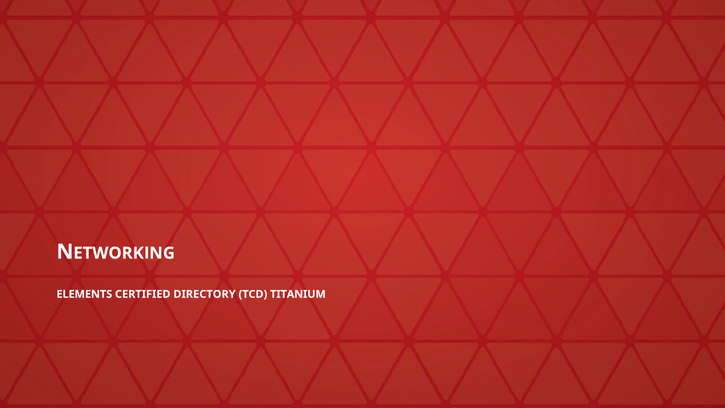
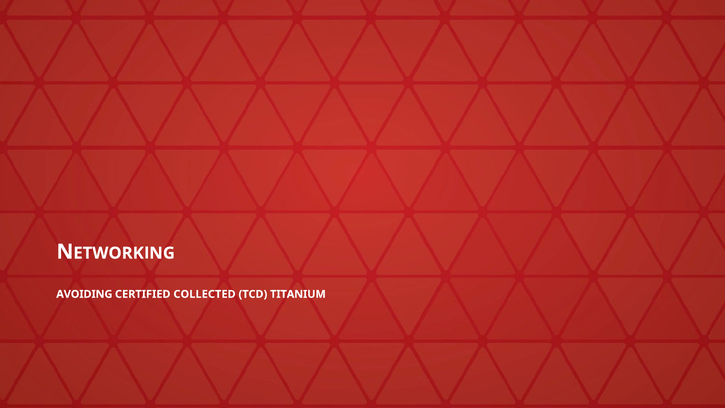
ELEMENTS: ELEMENTS -> AVOIDING
DIRECTORY: DIRECTORY -> COLLECTED
